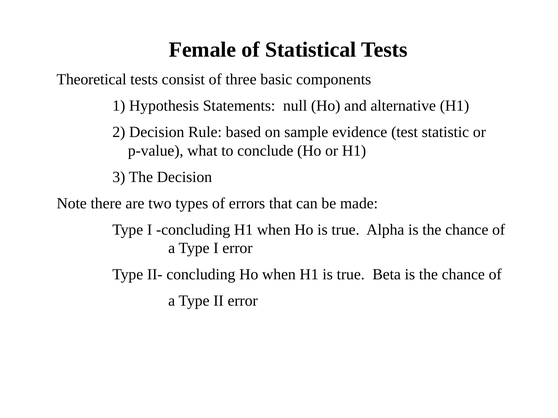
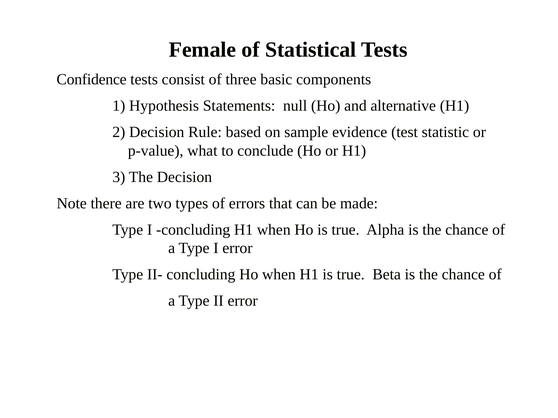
Theoretical: Theoretical -> Confidence
